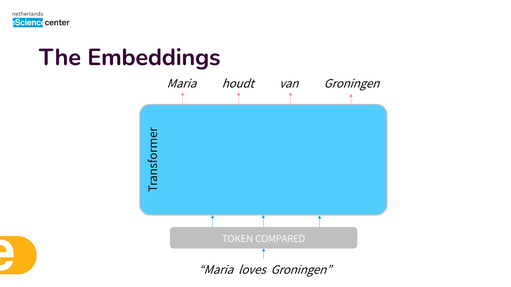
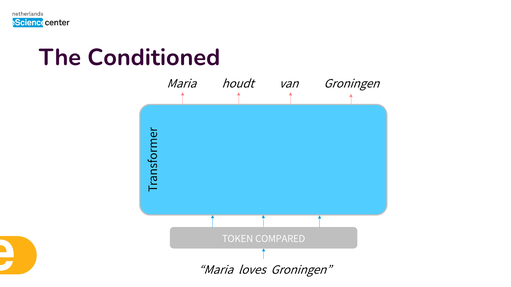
Embeddings: Embeddings -> Conditioned
